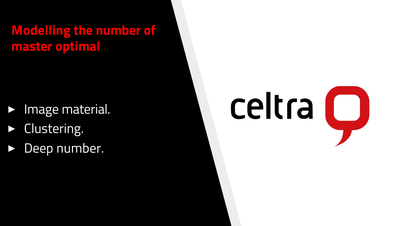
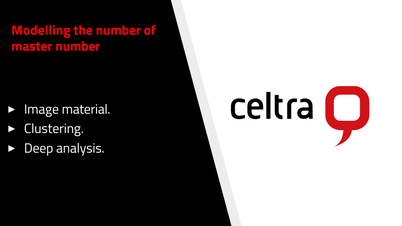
master optimal: optimal -> number
Deep number: number -> analysis
